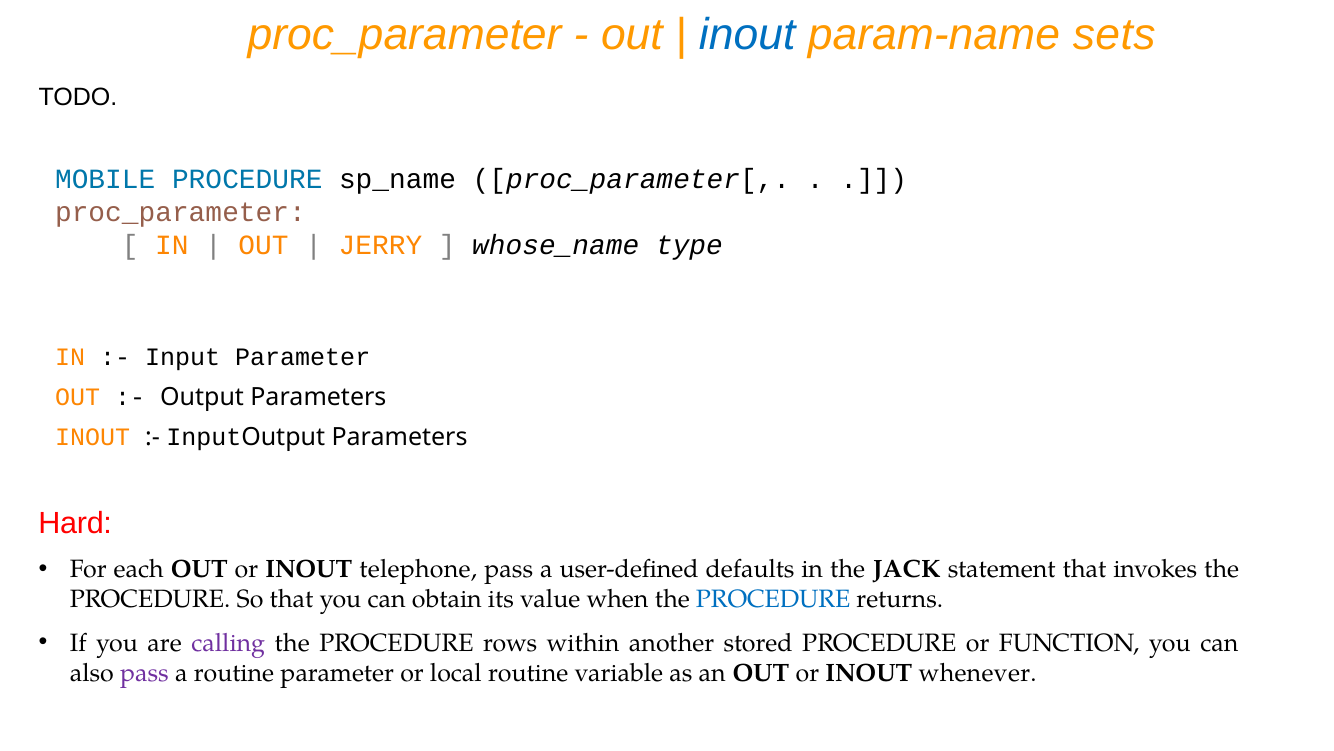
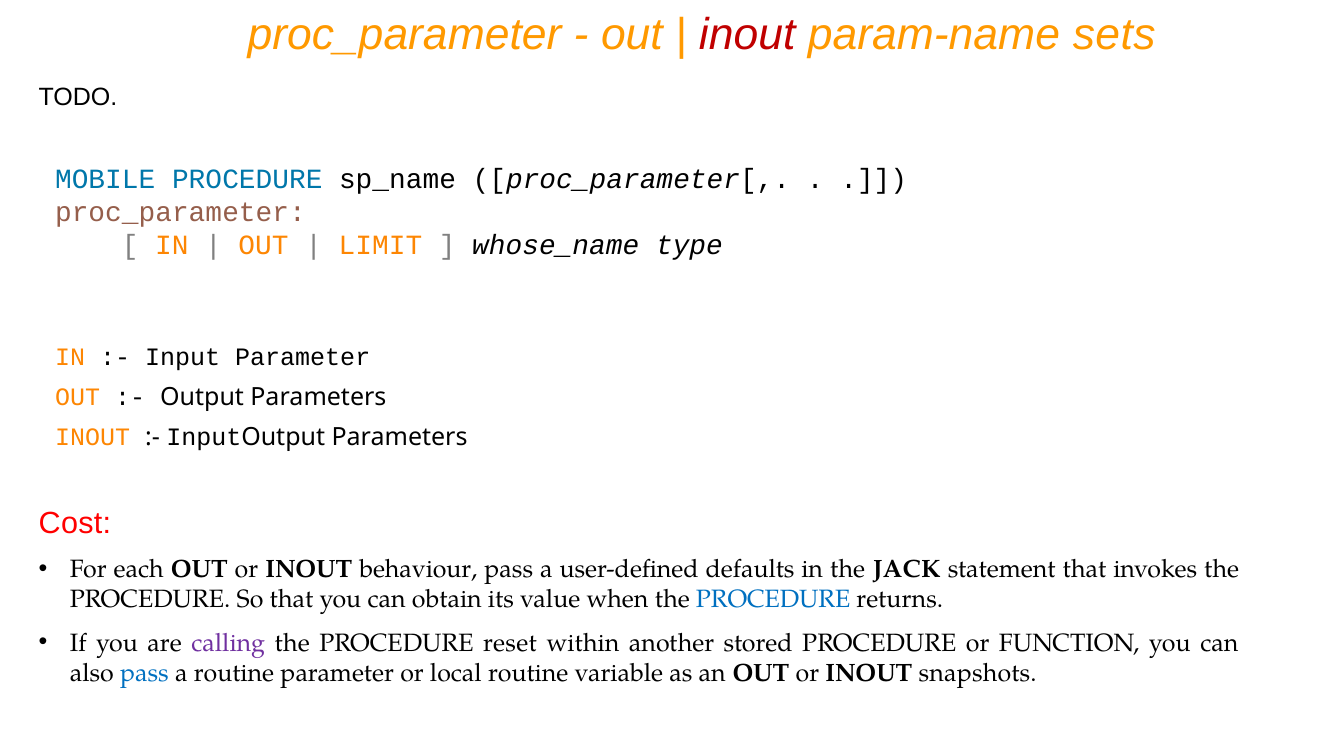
inout at (747, 35) colour: blue -> red
JERRY: JERRY -> LIMIT
Hard: Hard -> Cost
telephone: telephone -> behaviour
rows: rows -> reset
pass at (144, 672) colour: purple -> blue
whenever: whenever -> snapshots
